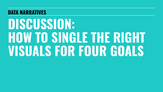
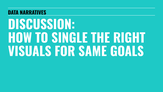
FOUR: FOUR -> SAME
